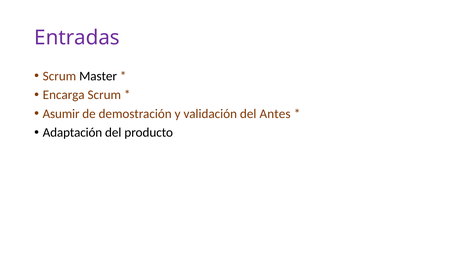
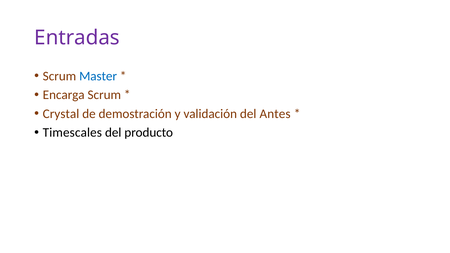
Master colour: black -> blue
Asumir: Asumir -> Crystal
Adaptación: Adaptación -> Timescales
